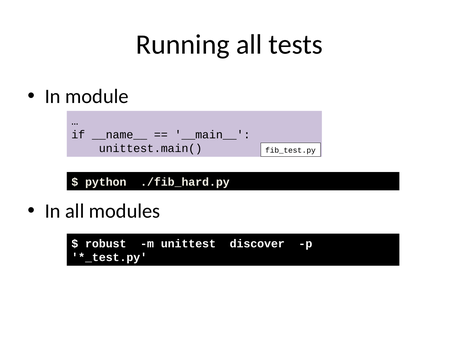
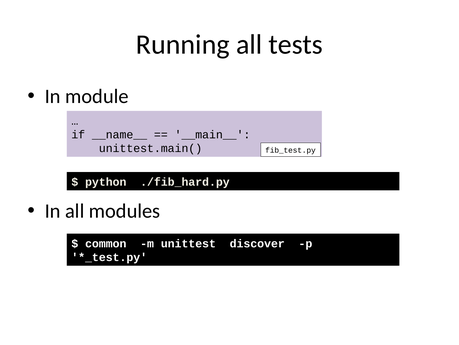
robust: robust -> common
